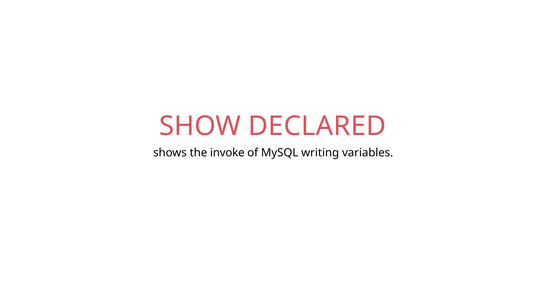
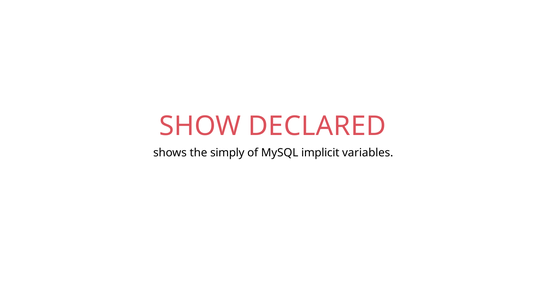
invoke: invoke -> simply
writing: writing -> implicit
